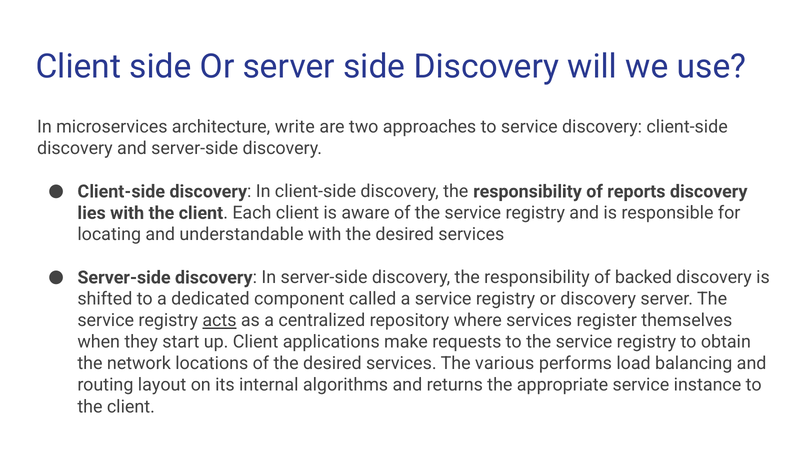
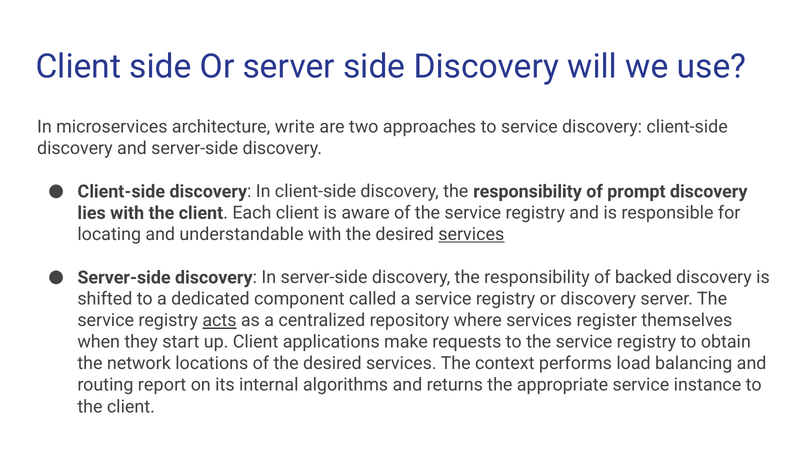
reports: reports -> prompt
services at (471, 234) underline: none -> present
various: various -> context
layout: layout -> report
